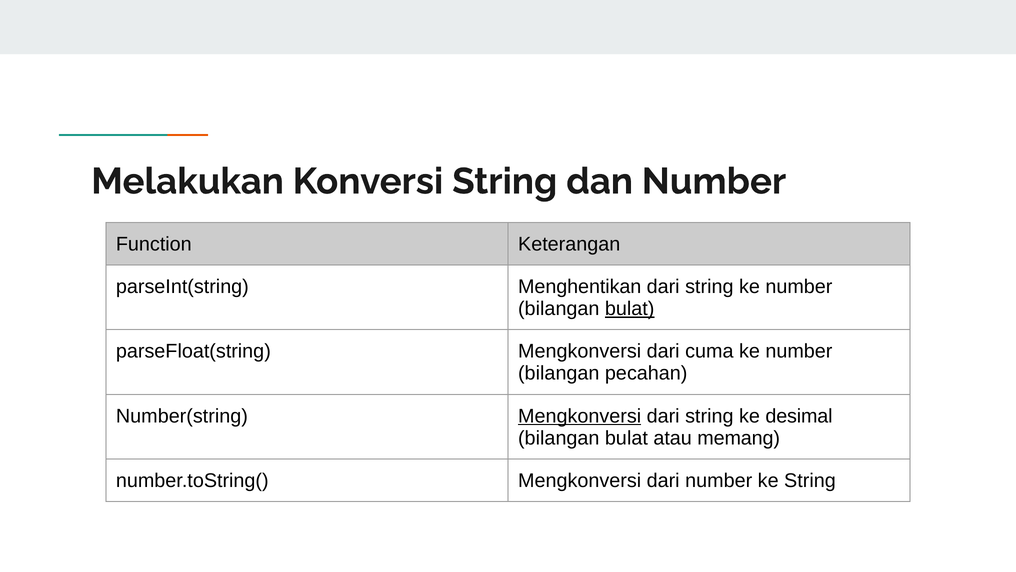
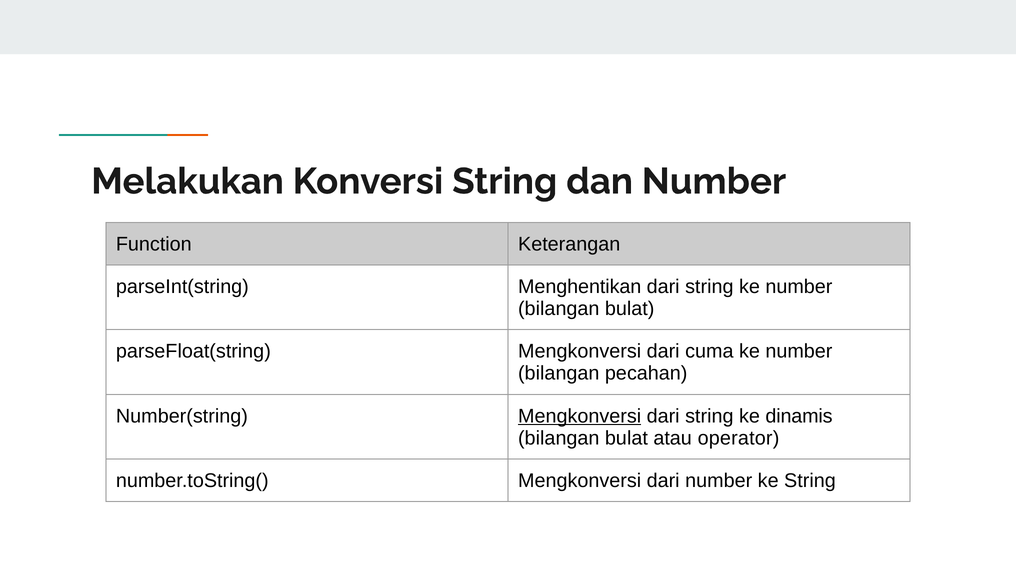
bulat at (630, 308) underline: present -> none
desimal: desimal -> dinamis
memang: memang -> operator
